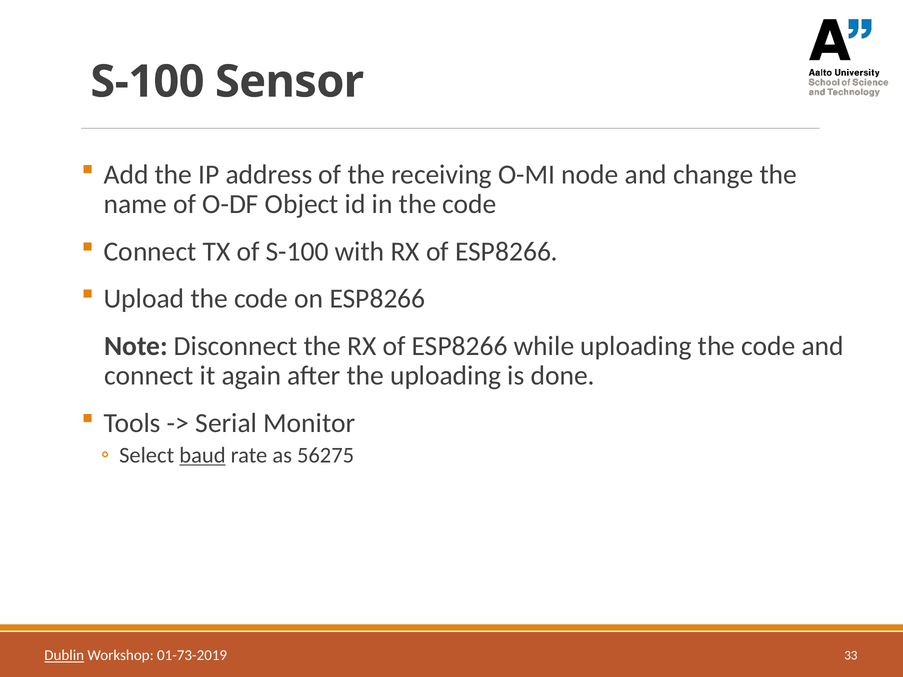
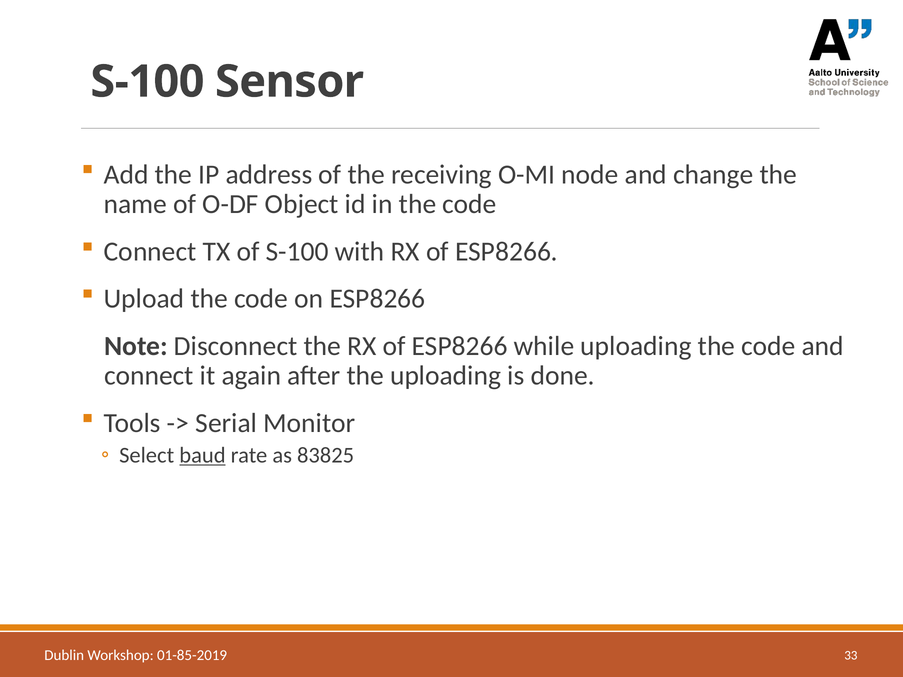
56275: 56275 -> 83825
Dublin underline: present -> none
01-73-2019: 01-73-2019 -> 01-85-2019
